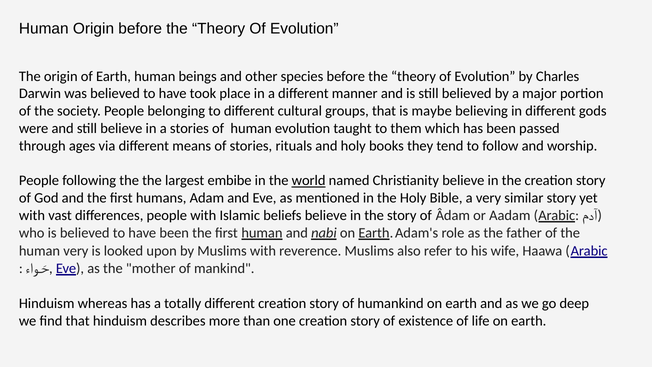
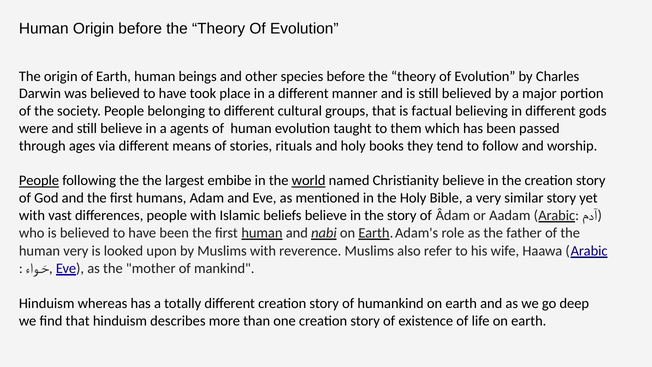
maybe: maybe -> factual
a stories: stories -> agents
People at (39, 181) underline: none -> present
